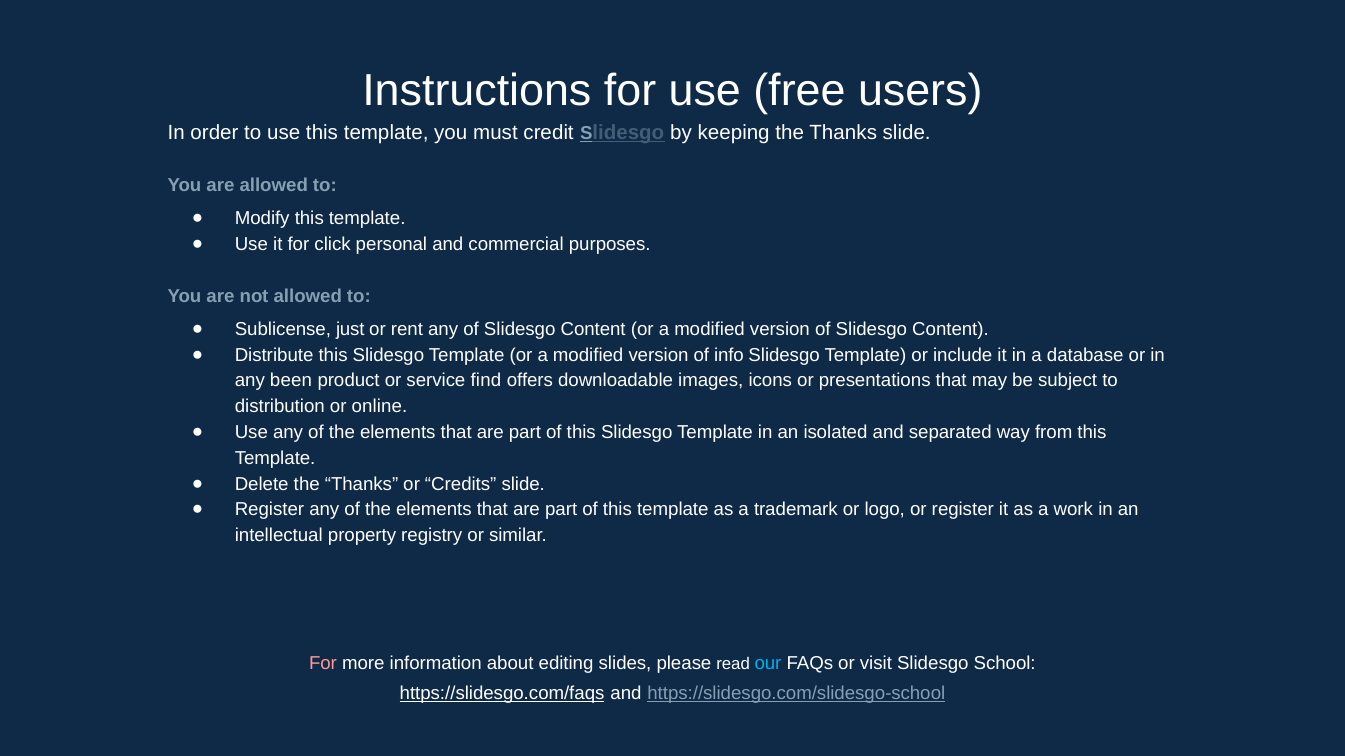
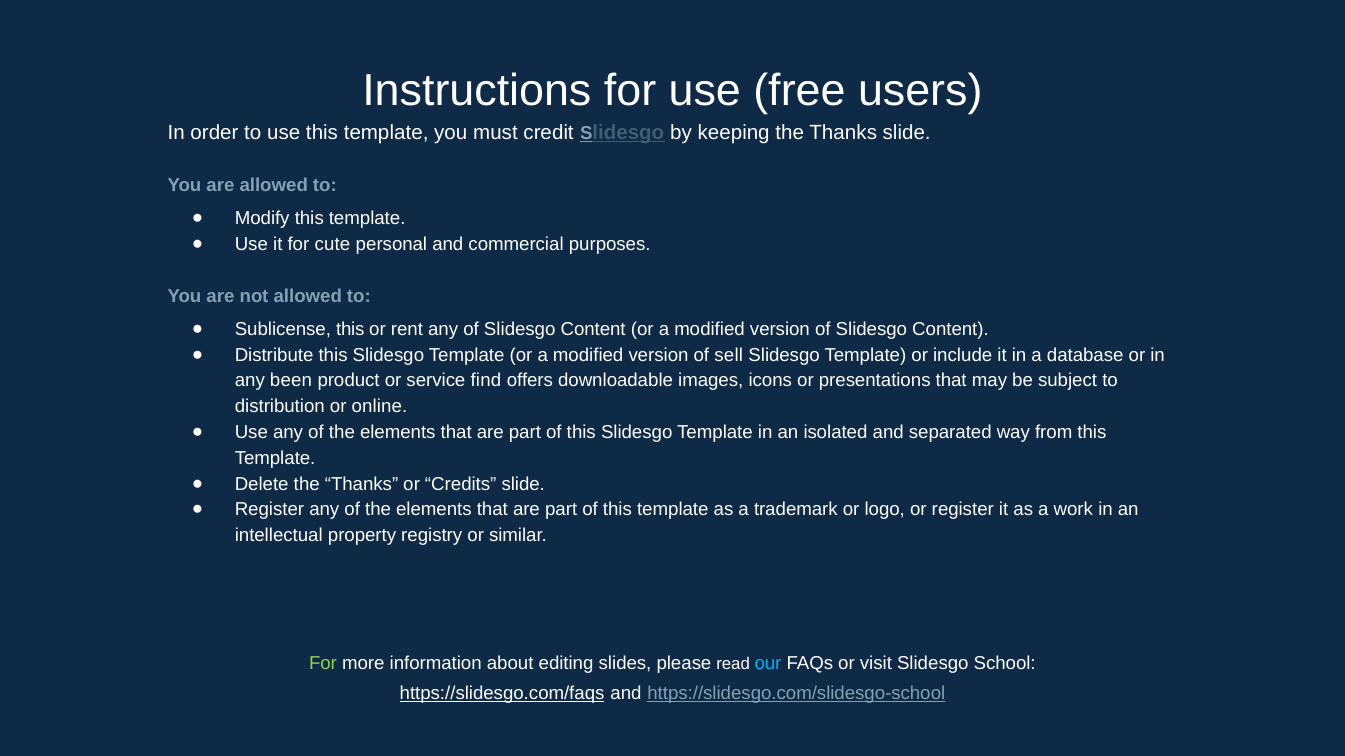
click: click -> cute
Sublicense just: just -> this
info: info -> sell
For at (323, 664) colour: pink -> light green
